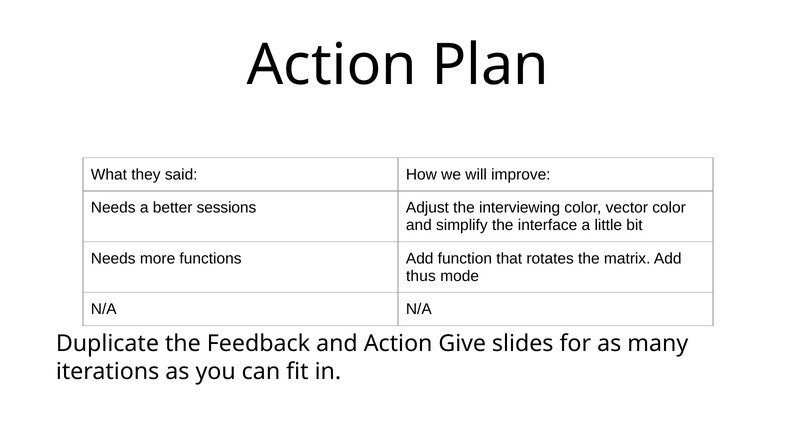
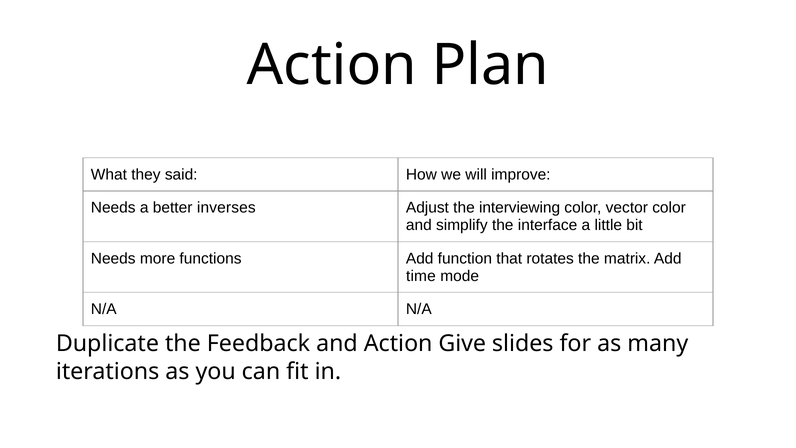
sessions: sessions -> inverses
thus: thus -> time
